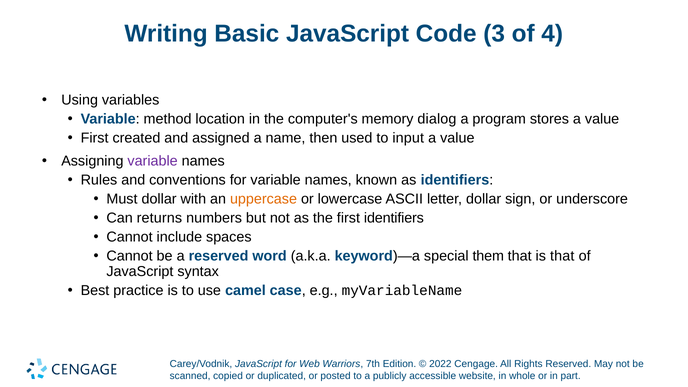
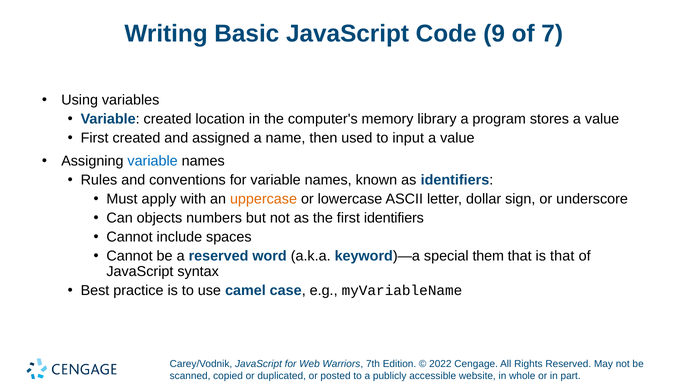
3: 3 -> 9
4: 4 -> 7
Variable method: method -> created
dialog: dialog -> library
variable at (153, 161) colour: purple -> blue
Must dollar: dollar -> apply
returns: returns -> objects
